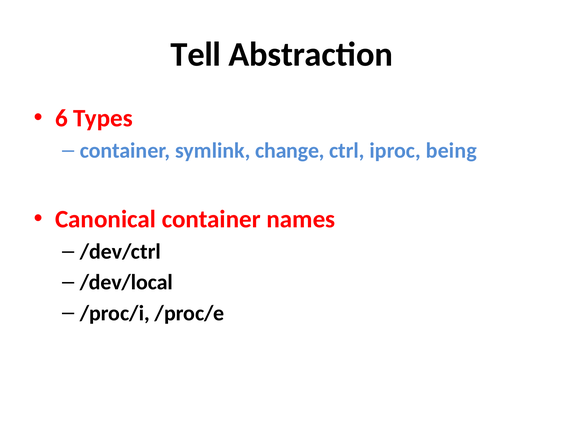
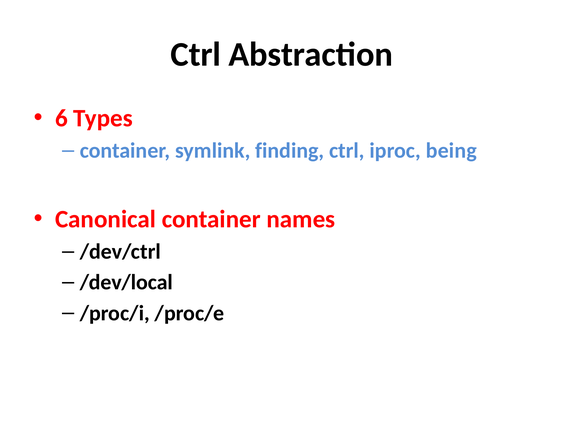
Tell at (196, 55): Tell -> Ctrl
change: change -> finding
